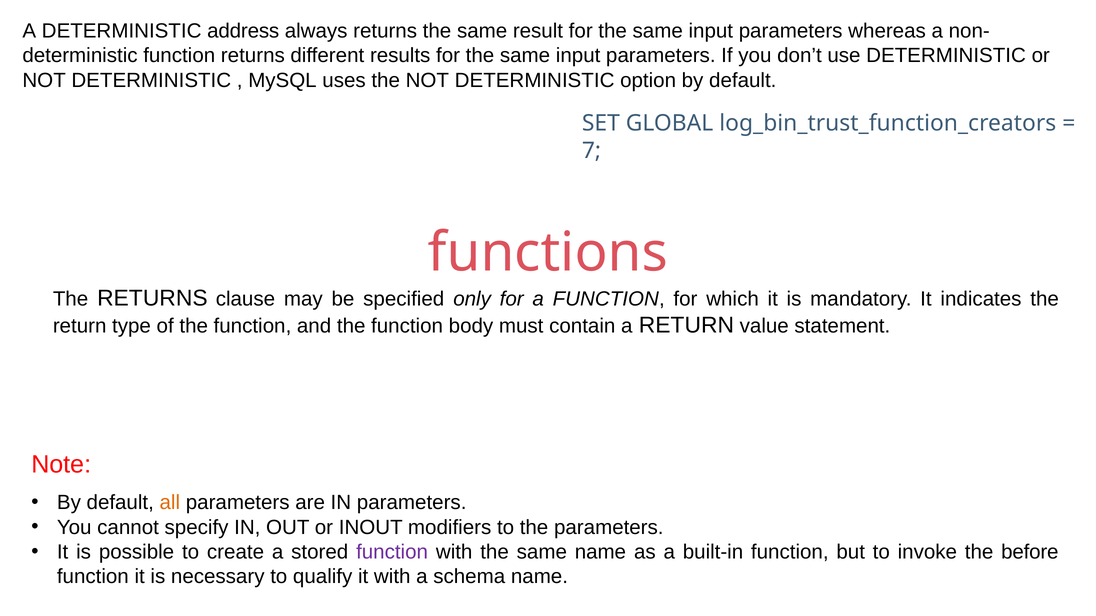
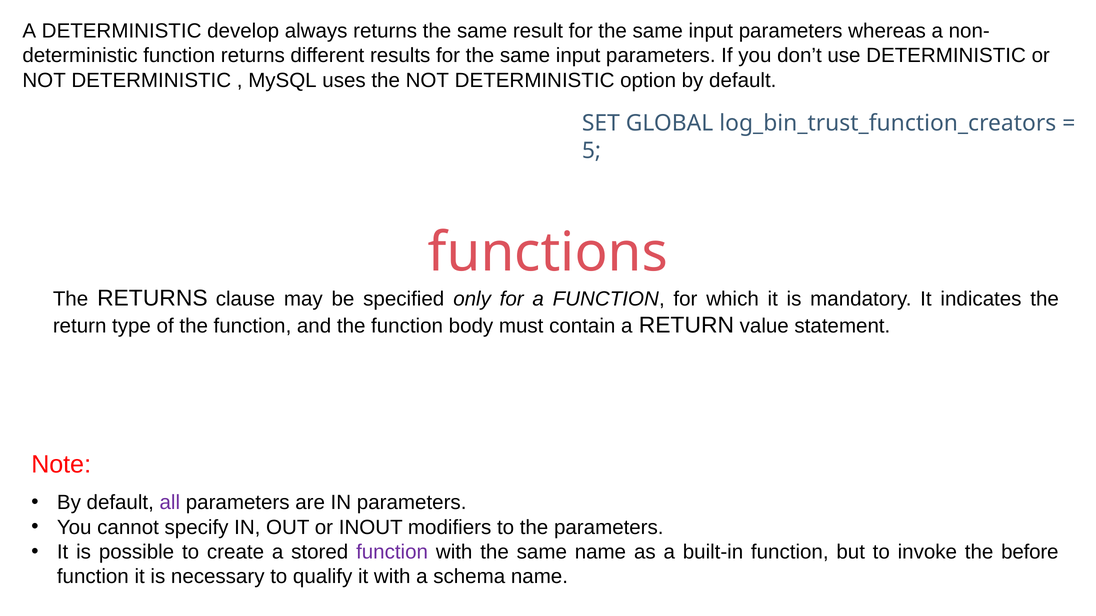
address: address -> develop
7: 7 -> 5
all colour: orange -> purple
